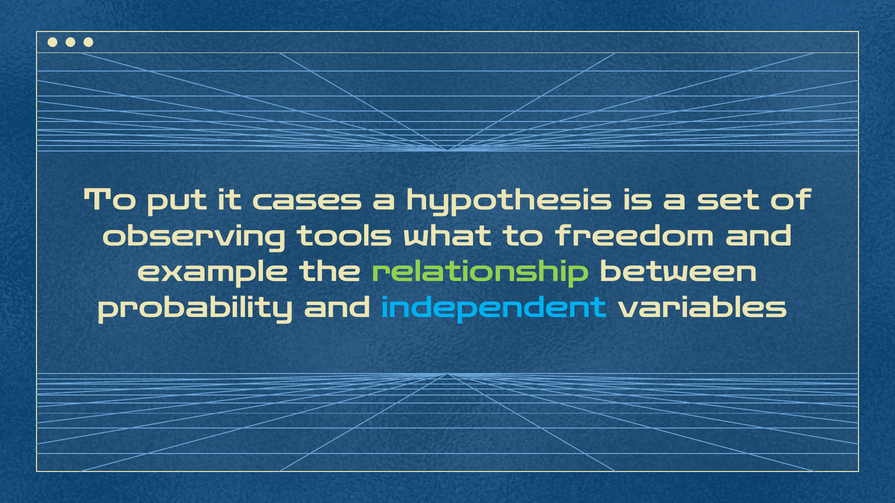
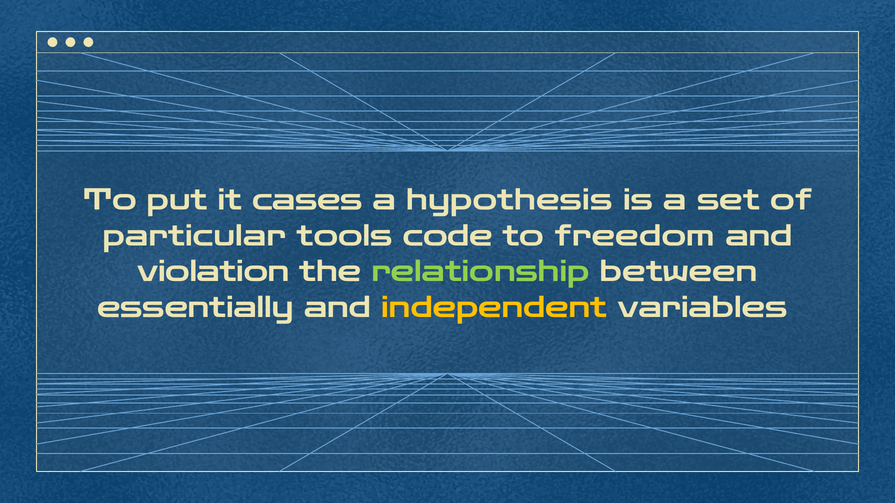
observing: observing -> particular
what: what -> code
example: example -> violation
probability: probability -> essentially
independent colour: light blue -> yellow
